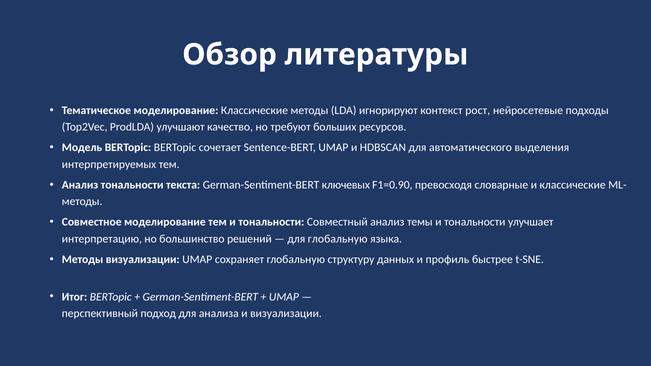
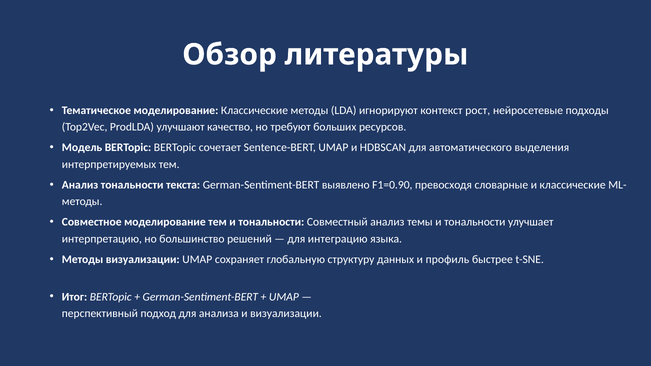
ключевых: ключевых -> выявлено
для глобальную: глобальную -> интеграцию
